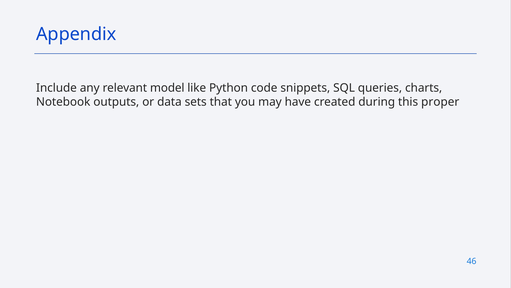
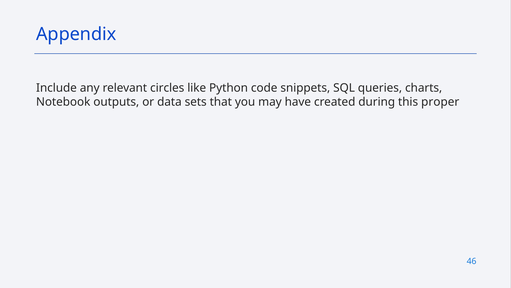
model: model -> circles
